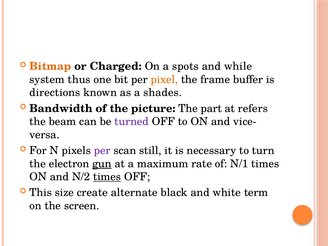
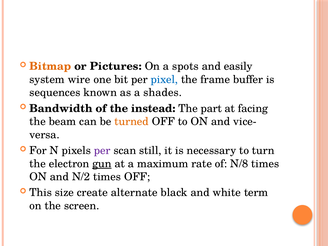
Charged: Charged -> Pictures
while: while -> easily
thus: thus -> wire
pixel colour: orange -> blue
directions: directions -> sequences
picture: picture -> instead
refers: refers -> facing
turned colour: purple -> orange
N/1: N/1 -> N/8
times at (107, 177) underline: present -> none
